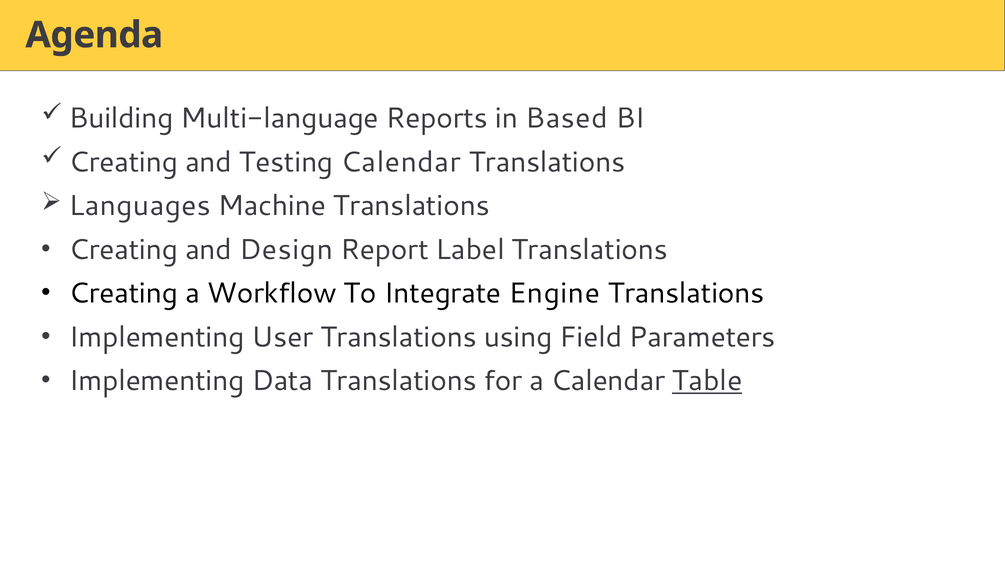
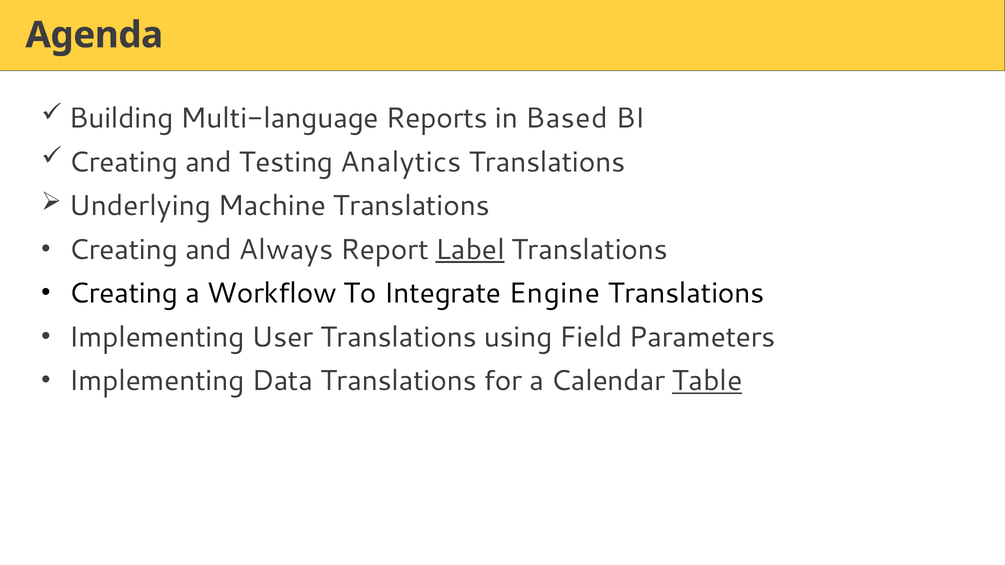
Testing Calendar: Calendar -> Analytics
Languages: Languages -> Underlying
Design: Design -> Always
Label underline: none -> present
